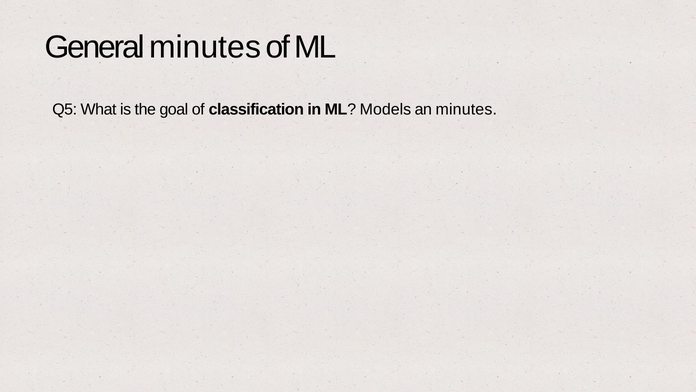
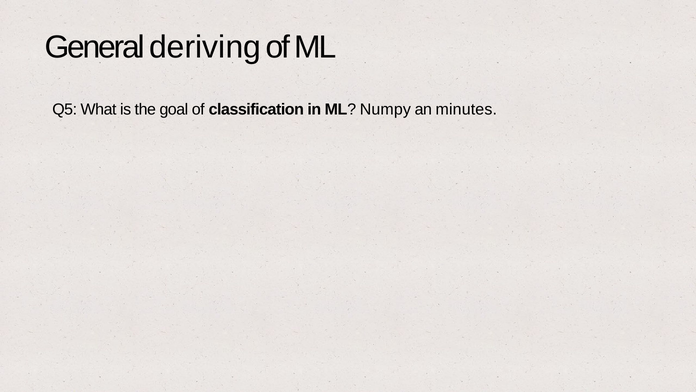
General minutes: minutes -> deriving
Models: Models -> Numpy
